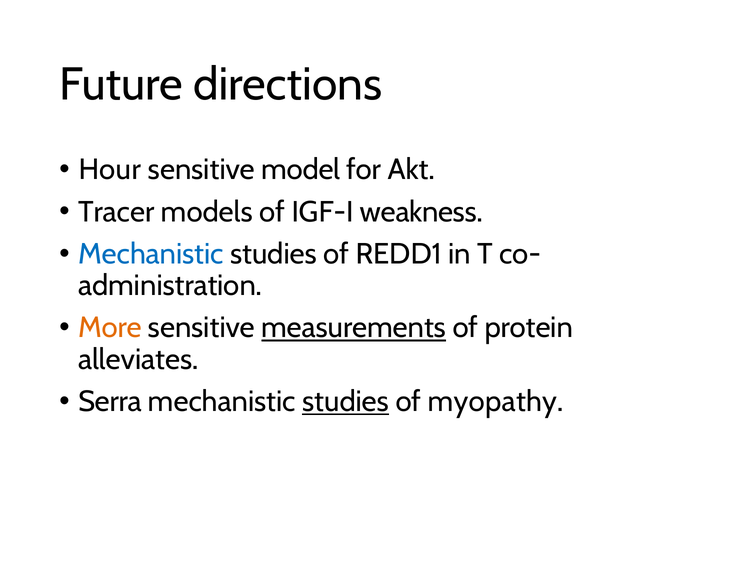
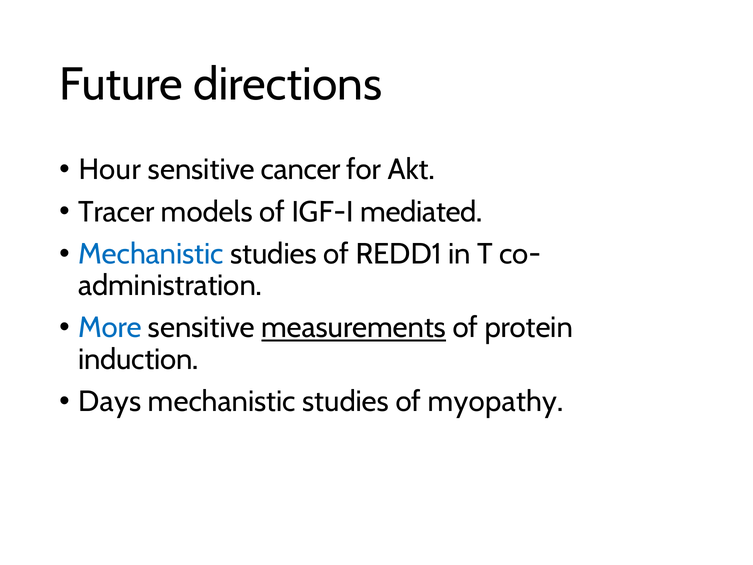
model: model -> cancer
weakness: weakness -> mediated
More colour: orange -> blue
alleviates: alleviates -> induction
Serra: Serra -> Days
studies at (346, 401) underline: present -> none
